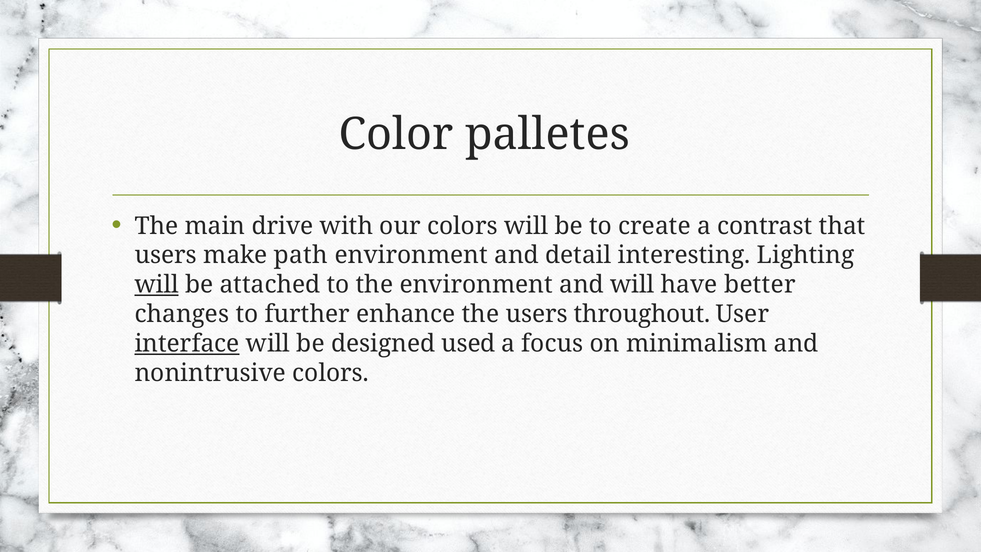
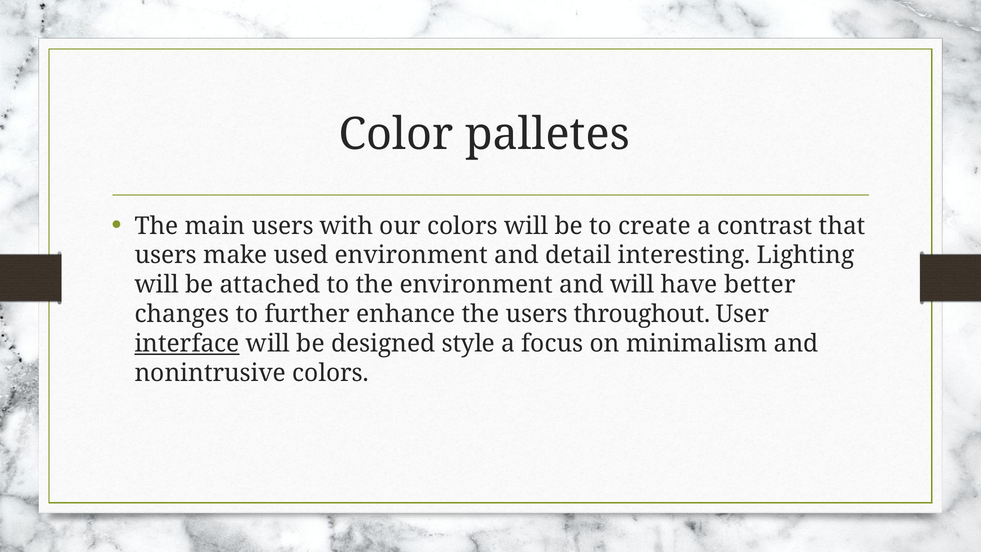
main drive: drive -> users
path: path -> used
will at (157, 285) underline: present -> none
used: used -> style
